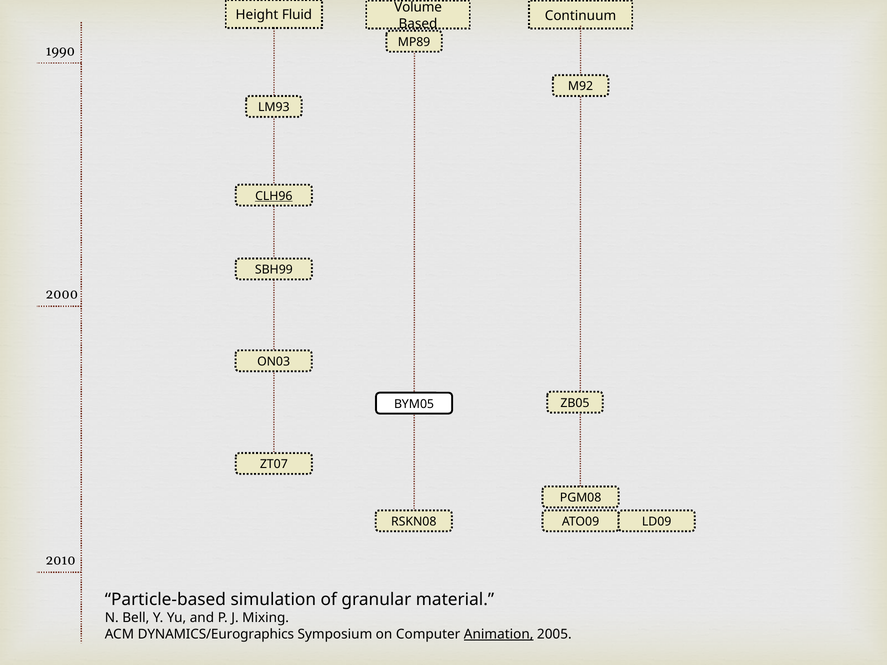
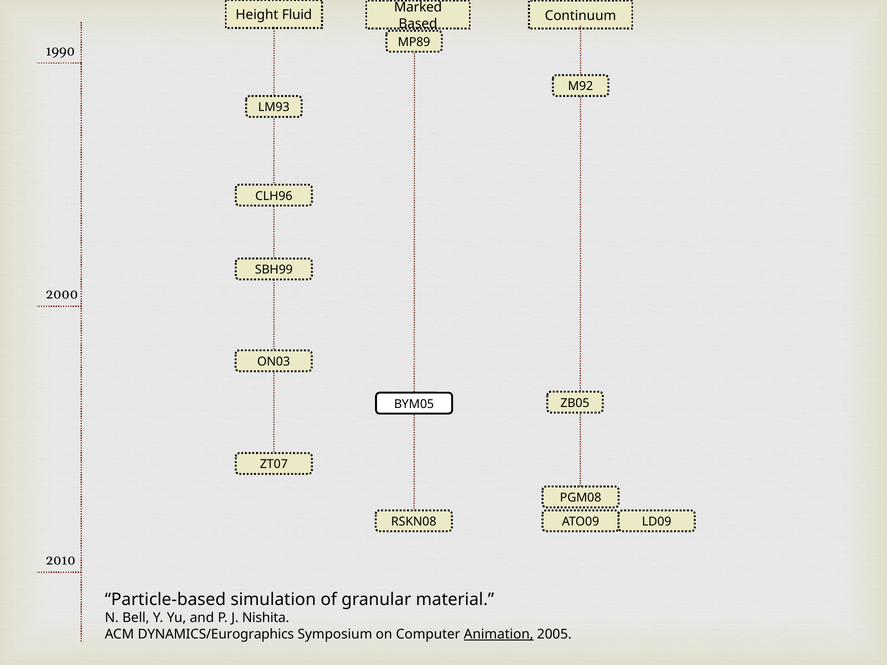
Volume: Volume -> Marked
CLH96 underline: present -> none
Mixing: Mixing -> Nishita
